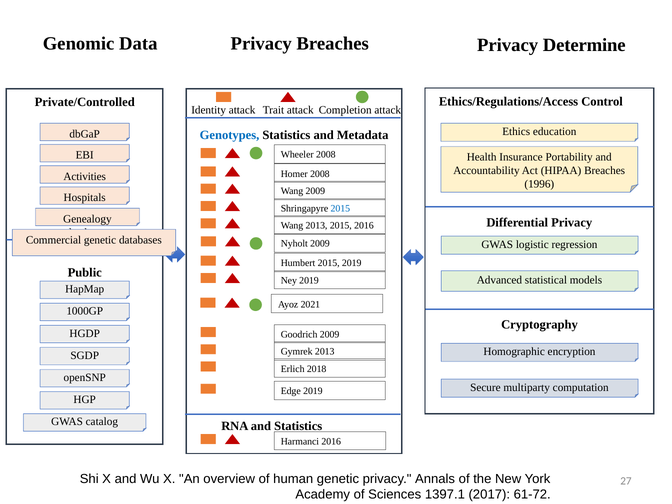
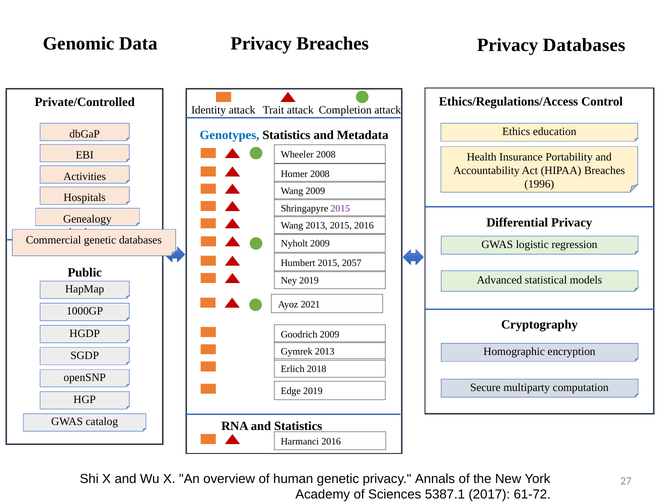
Privacy Determine: Determine -> Databases
2015 at (340, 208) colour: blue -> purple
2015 2019: 2019 -> 2057
1397.1: 1397.1 -> 5387.1
